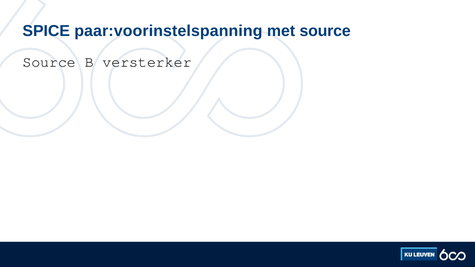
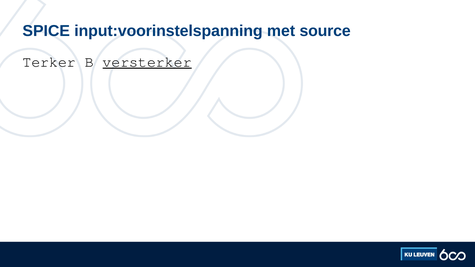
paar:voorinstelspanning: paar:voorinstelspanning -> input:voorinstelspanning
Source at (49, 62): Source -> Terker
versterker underline: none -> present
